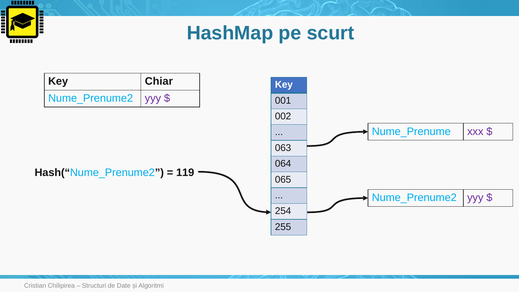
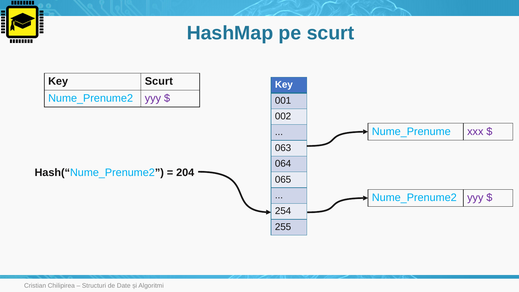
Key Chiar: Chiar -> Scurt
119: 119 -> 204
